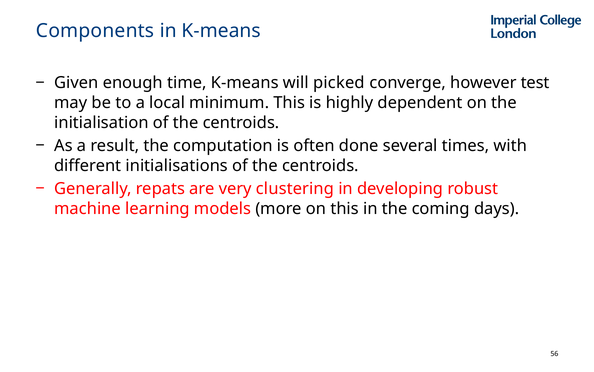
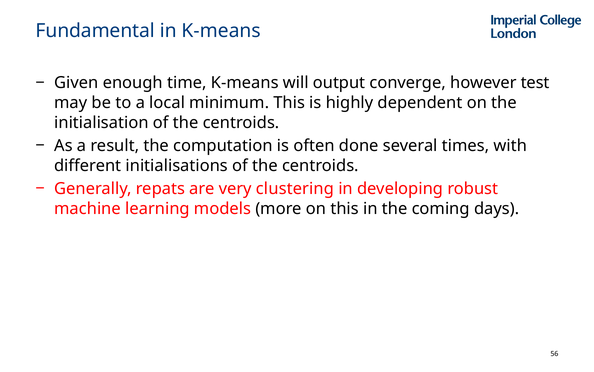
Components: Components -> Fundamental
picked: picked -> output
